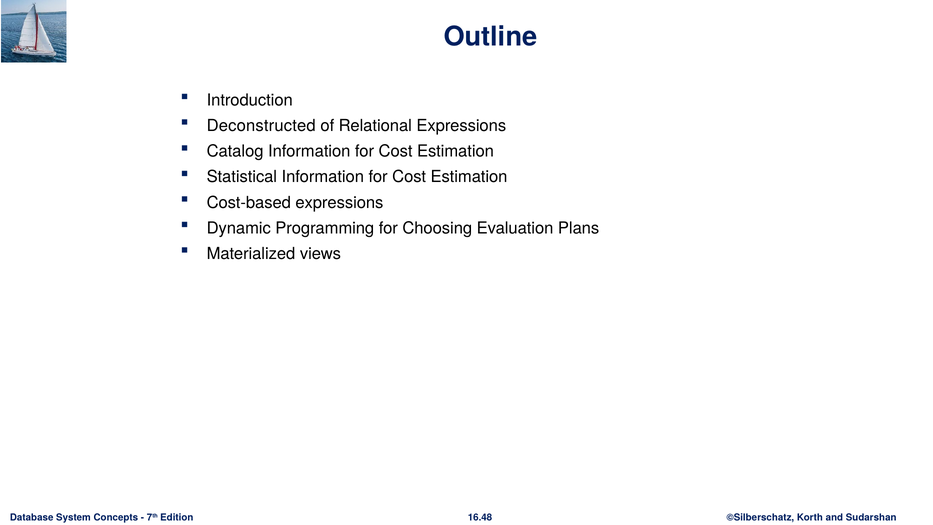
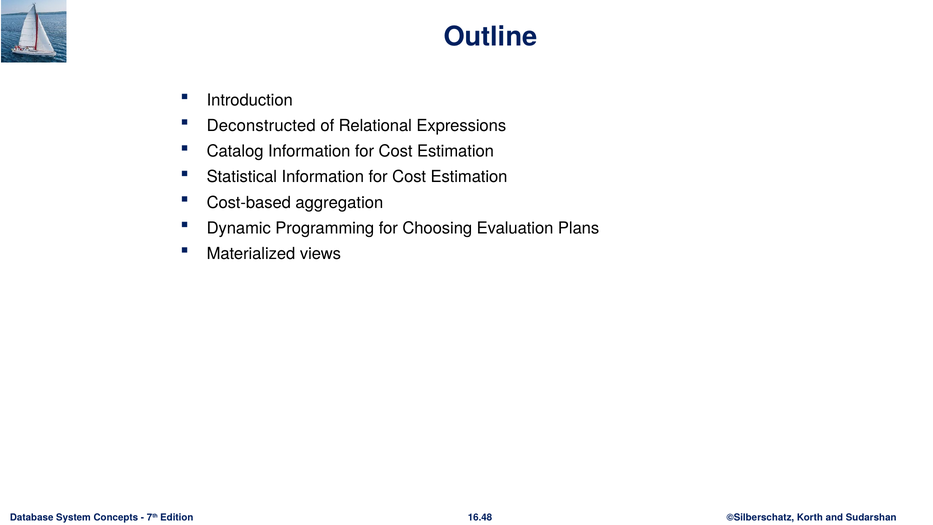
Cost-based expressions: expressions -> aggregation
